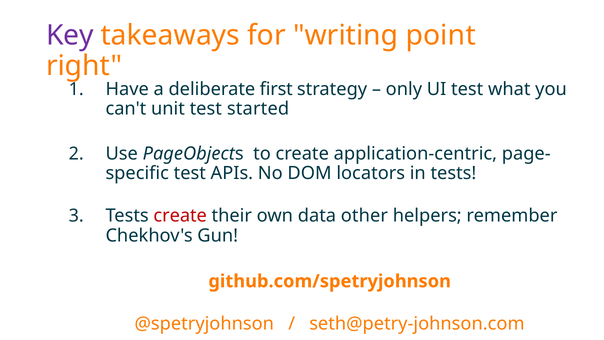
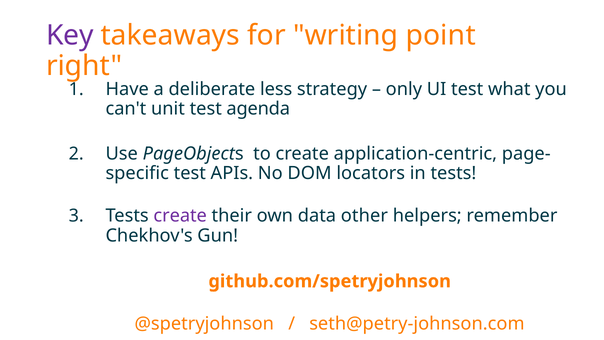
first: first -> less
started: started -> agenda
create at (180, 216) colour: red -> purple
